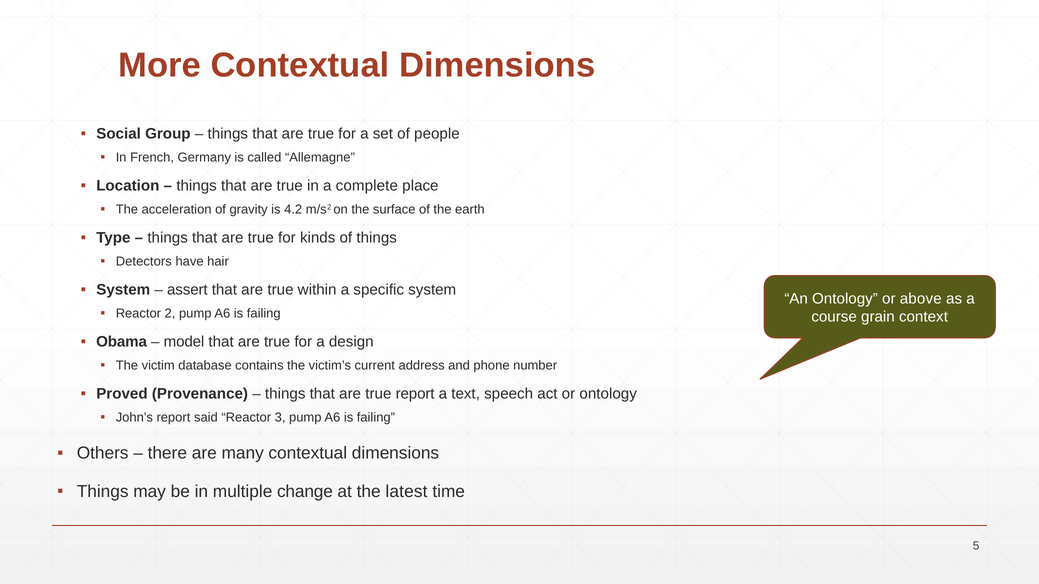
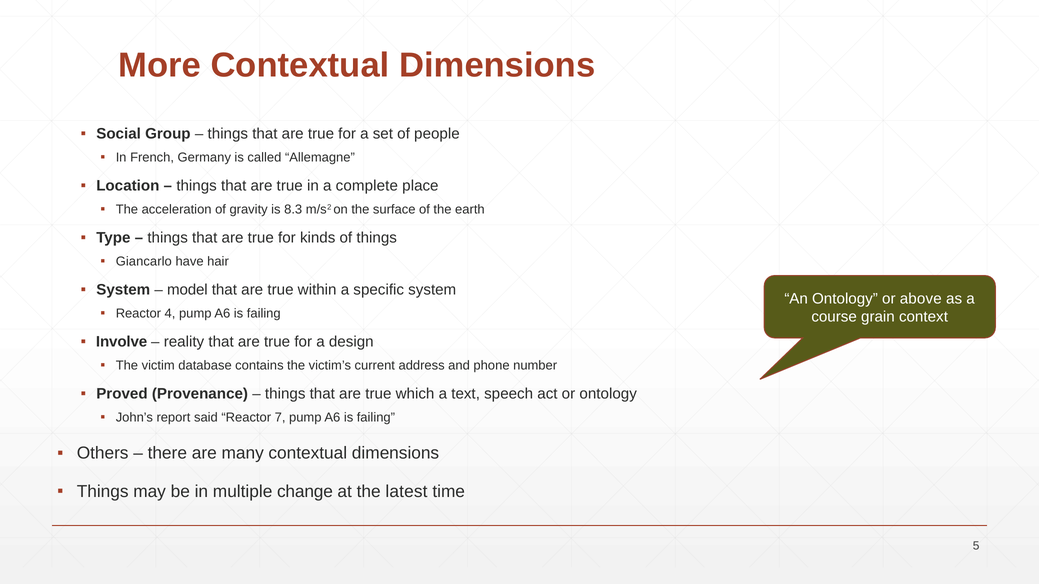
4.2: 4.2 -> 8.3
Detectors: Detectors -> Giancarlo
assert: assert -> model
2: 2 -> 4
Obama: Obama -> Involve
model: model -> reality
true report: report -> which
3: 3 -> 7
